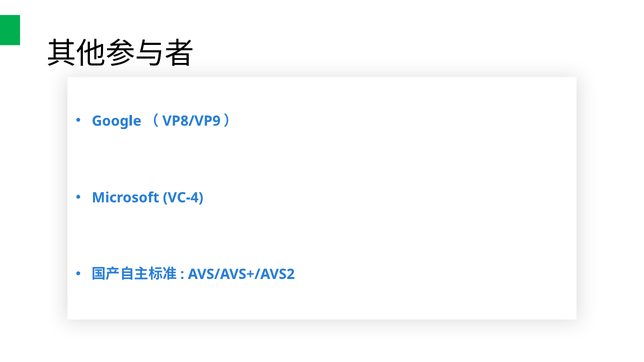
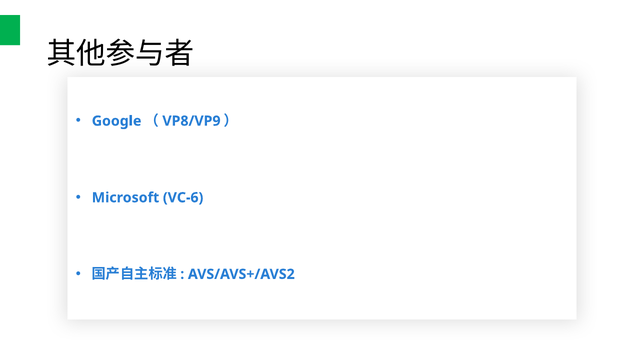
VC-4: VC-4 -> VC-6
